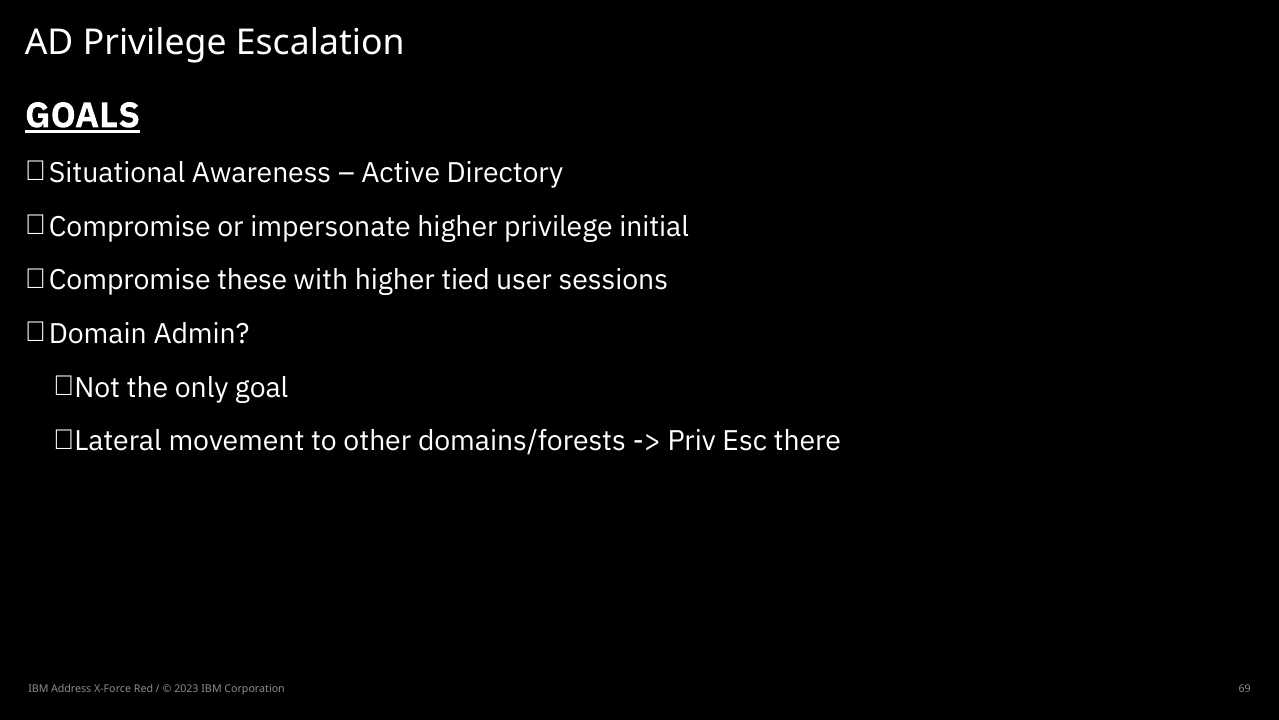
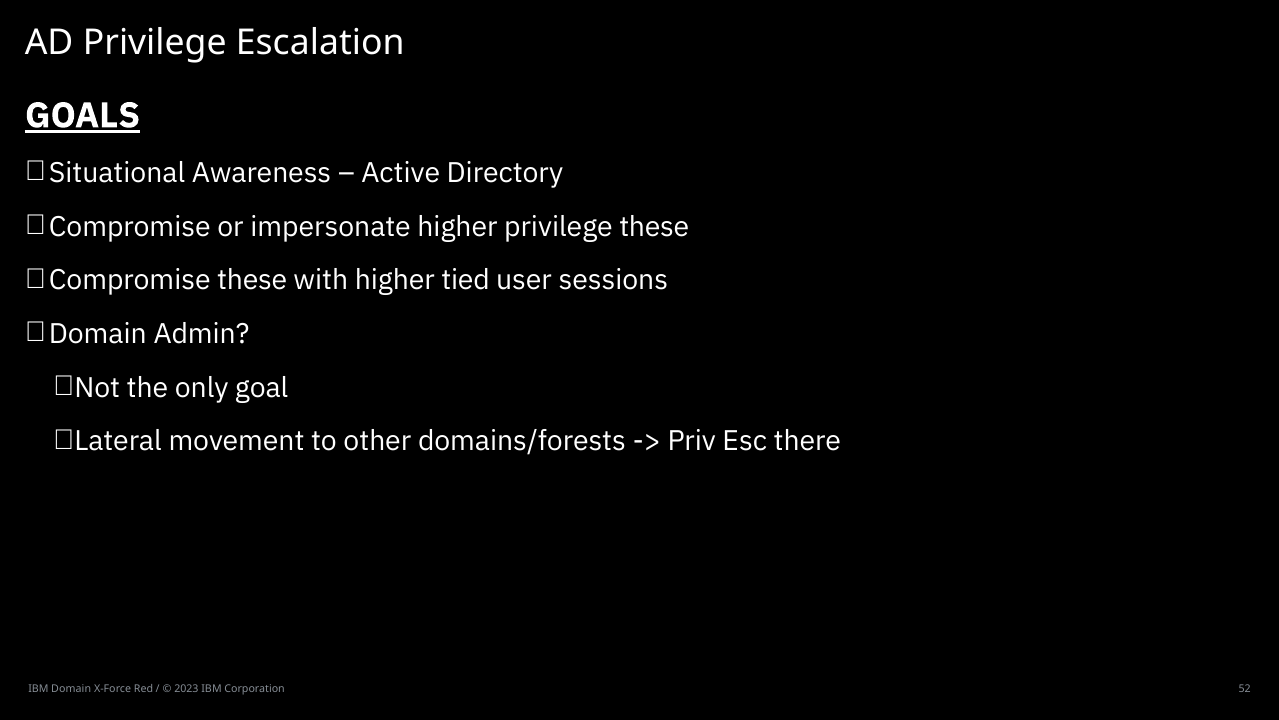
privilege initial: initial -> these
Address: Address -> Domain
69: 69 -> 52
